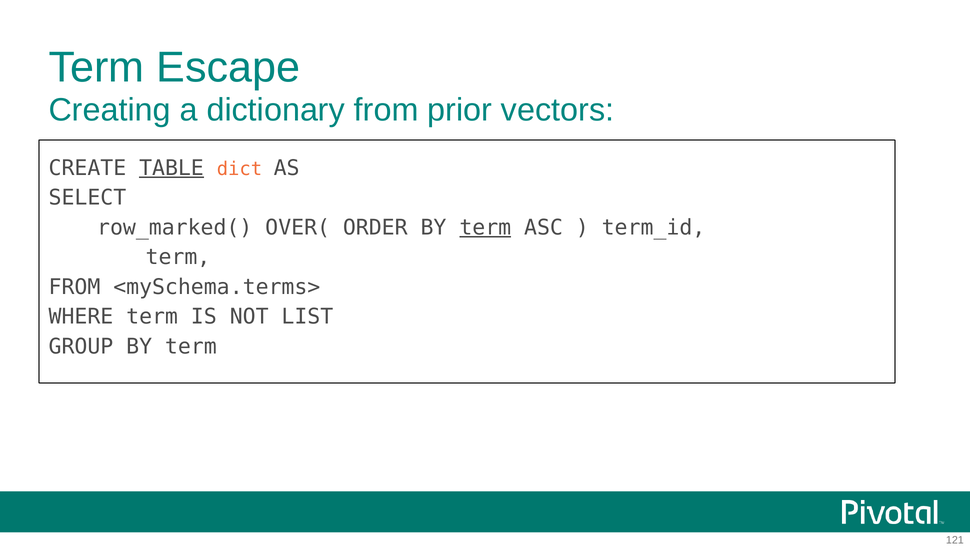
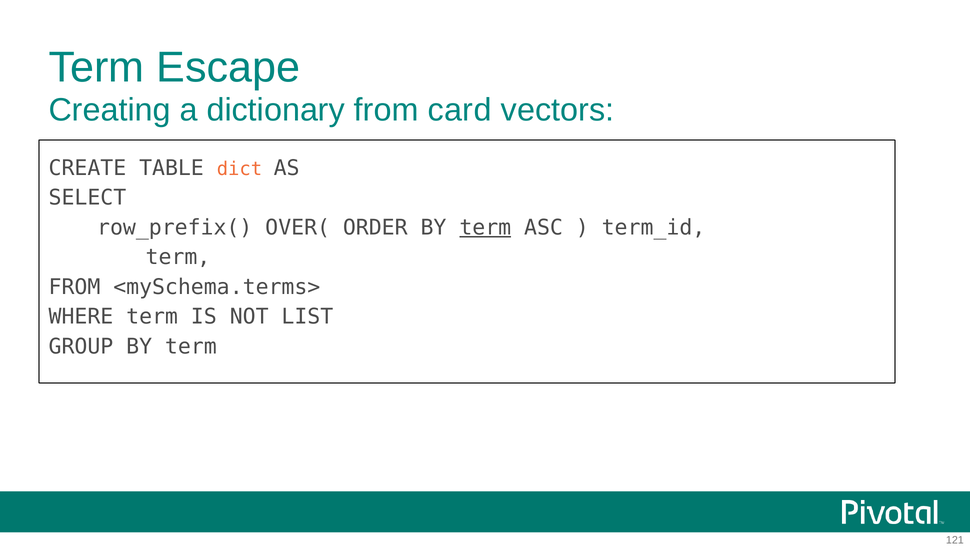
prior: prior -> card
TABLE underline: present -> none
row_marked(: row_marked( -> row_prefix(
